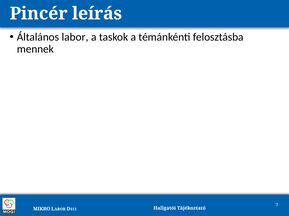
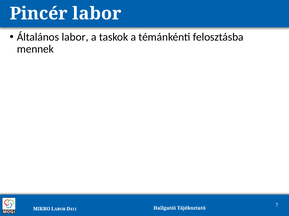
Pincér leírás: leírás -> labor
